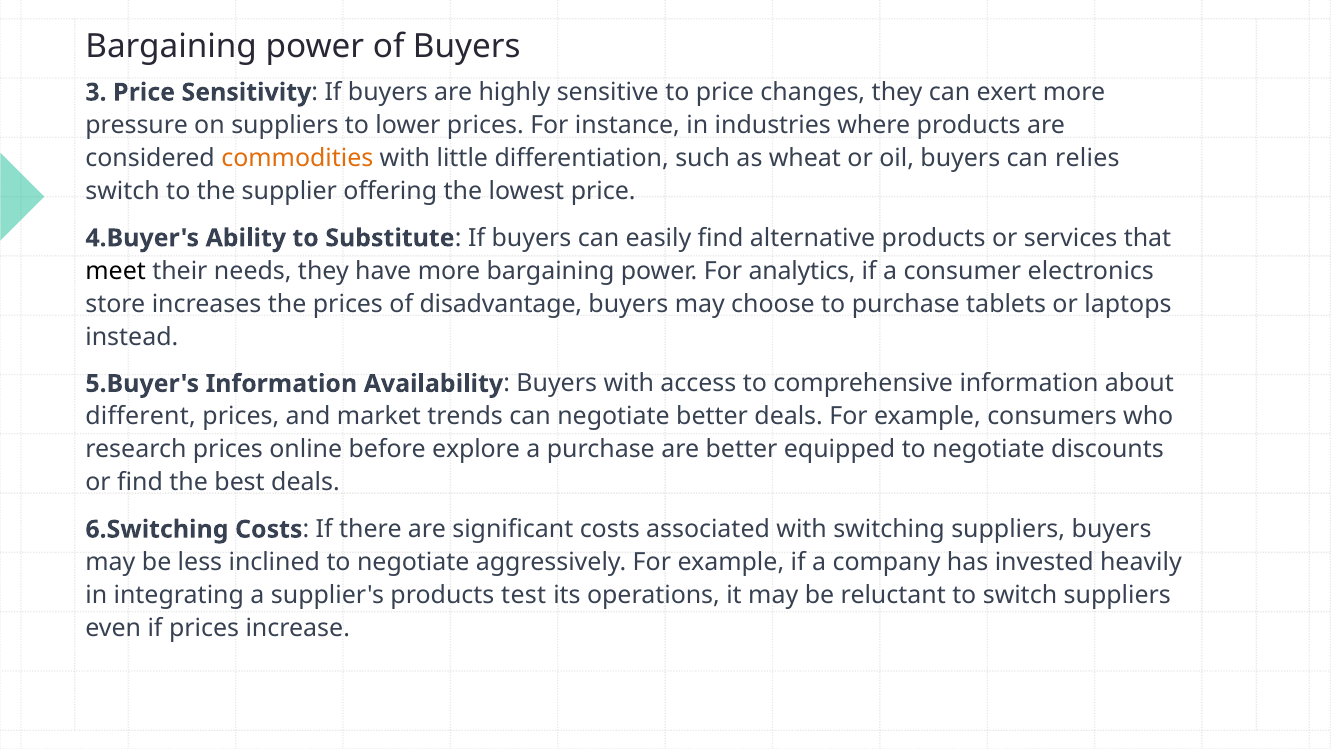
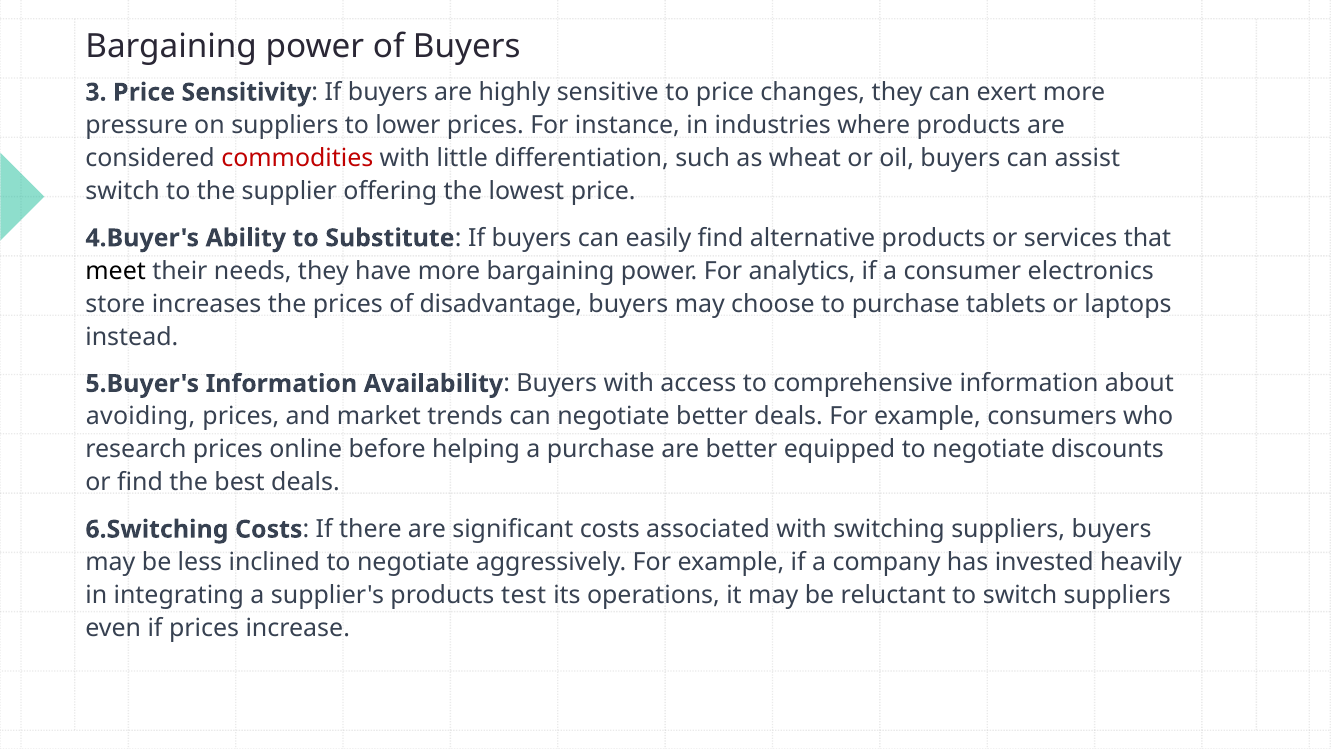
commodities colour: orange -> red
relies: relies -> assist
different: different -> avoiding
explore: explore -> helping
